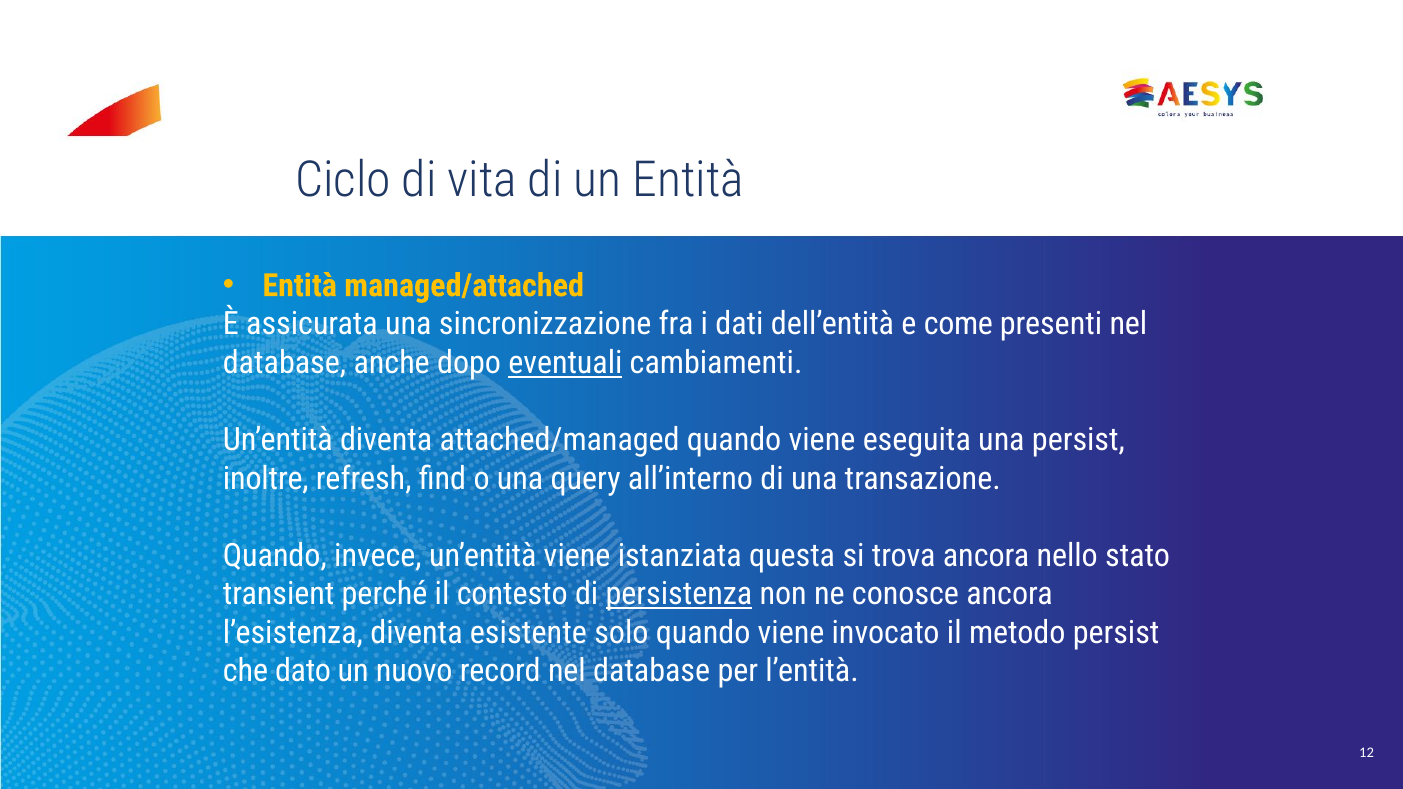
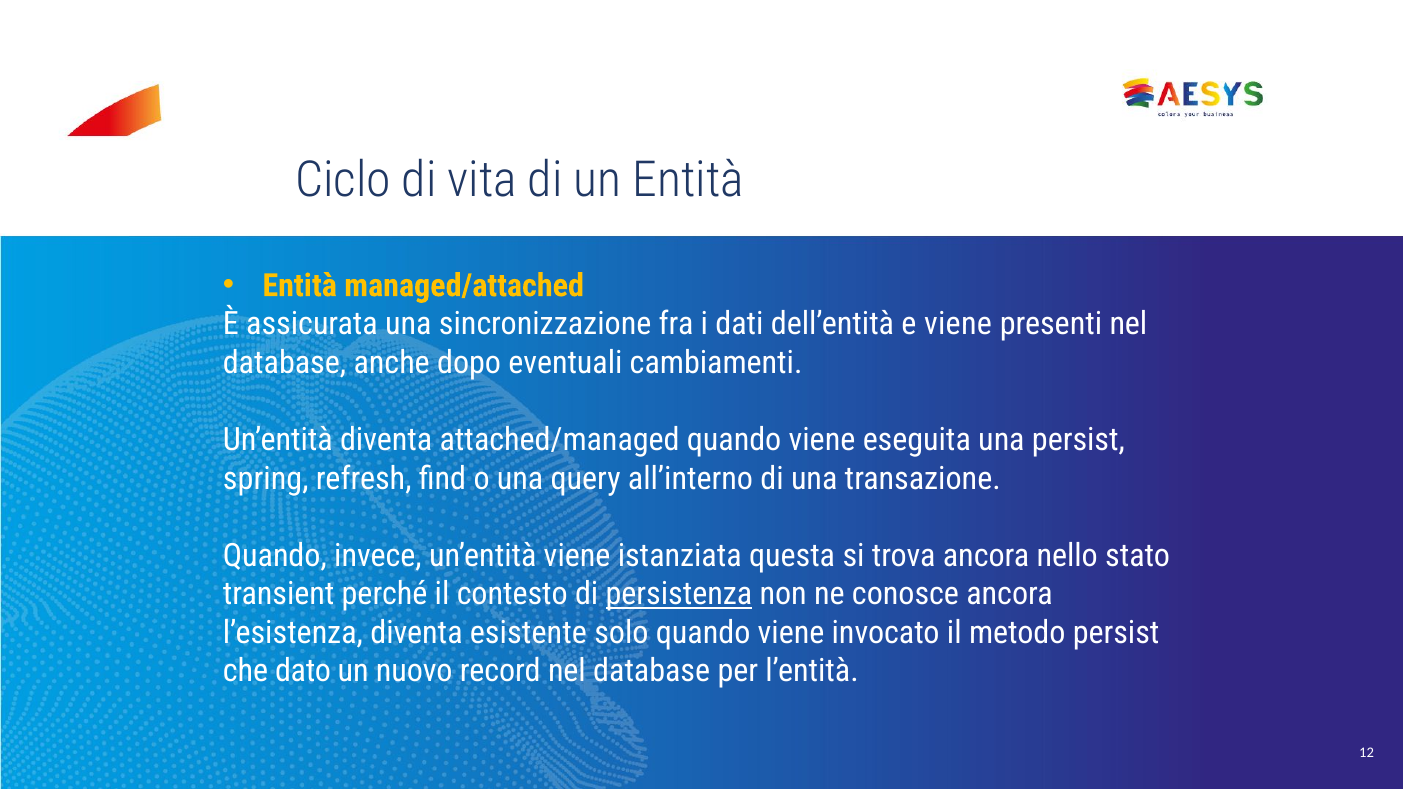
e come: come -> viene
eventuali underline: present -> none
inoltre: inoltre -> spring
